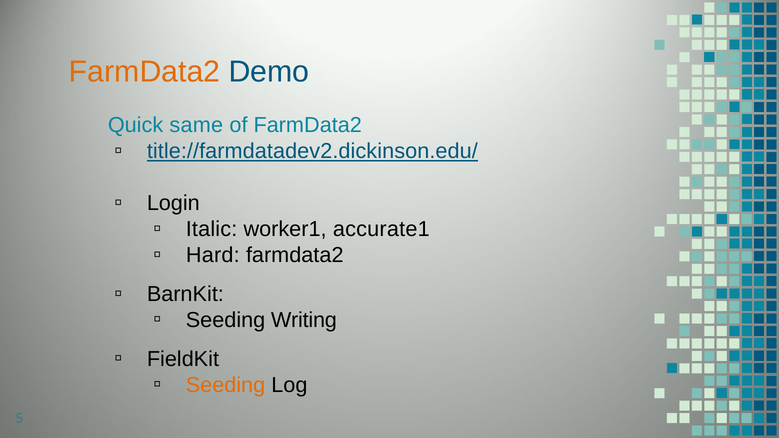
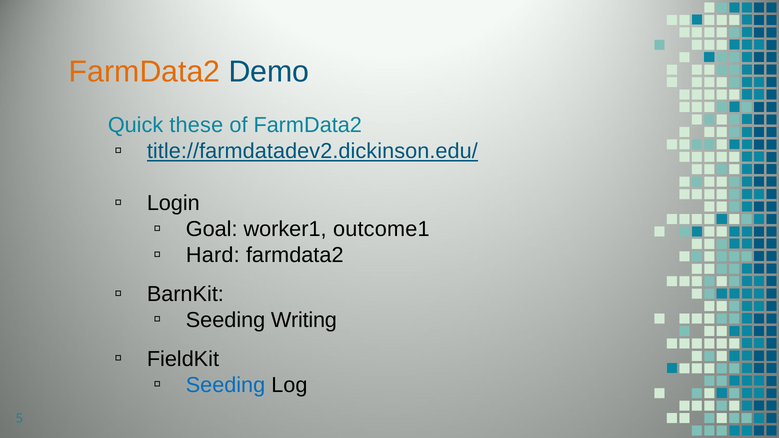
same: same -> these
Italic: Italic -> Goal
accurate1: accurate1 -> outcome1
Seeding at (226, 385) colour: orange -> blue
